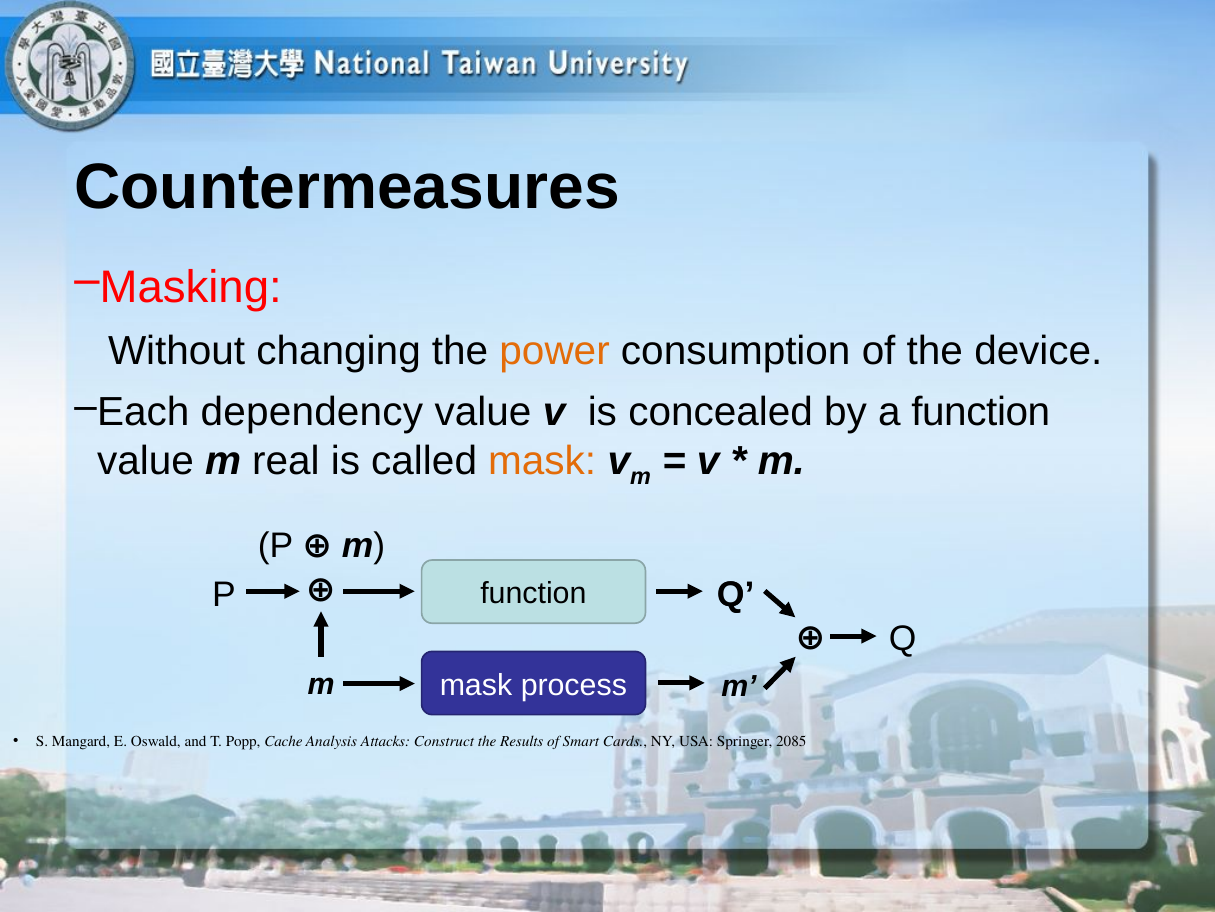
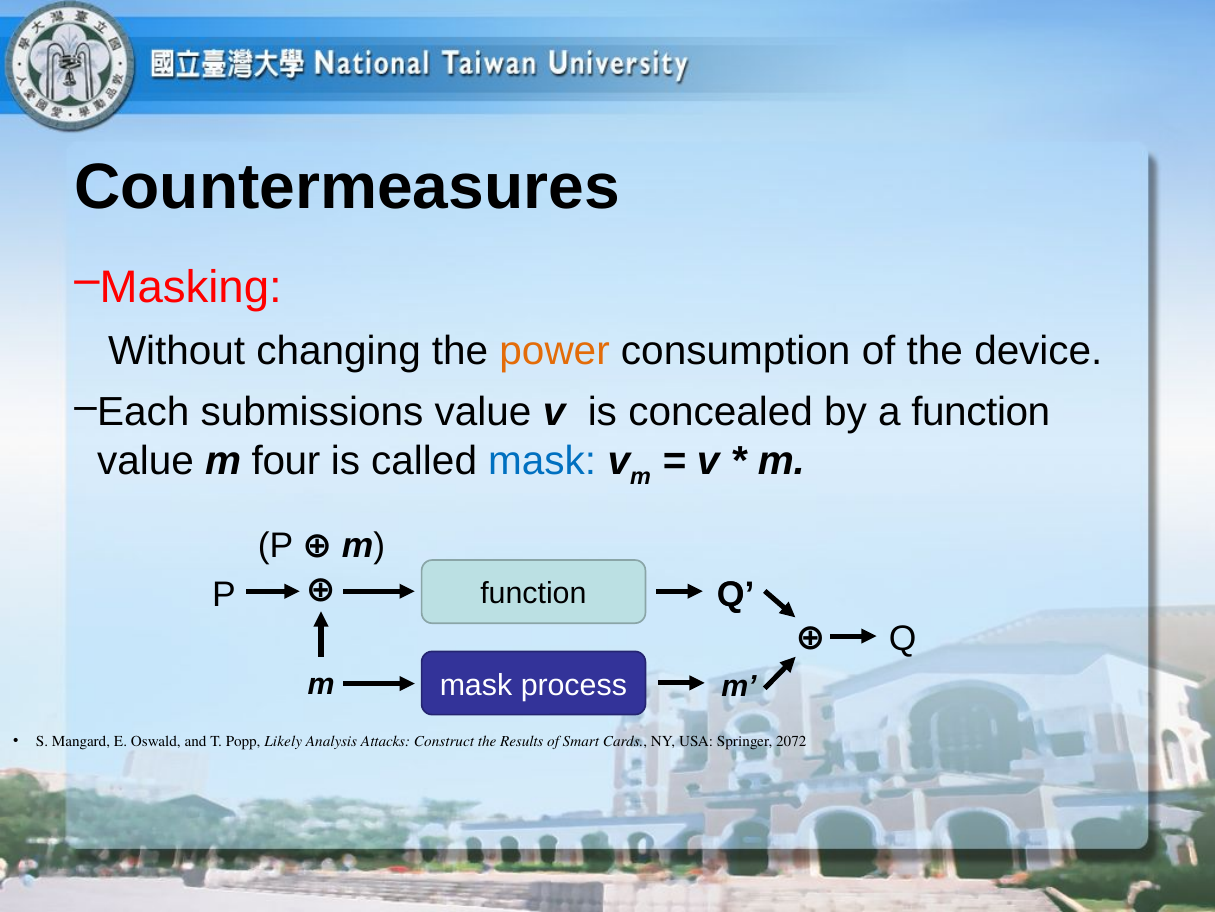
dependency: dependency -> submissions
real: real -> four
mask at (542, 461) colour: orange -> blue
Cache: Cache -> Likely
2085: 2085 -> 2072
